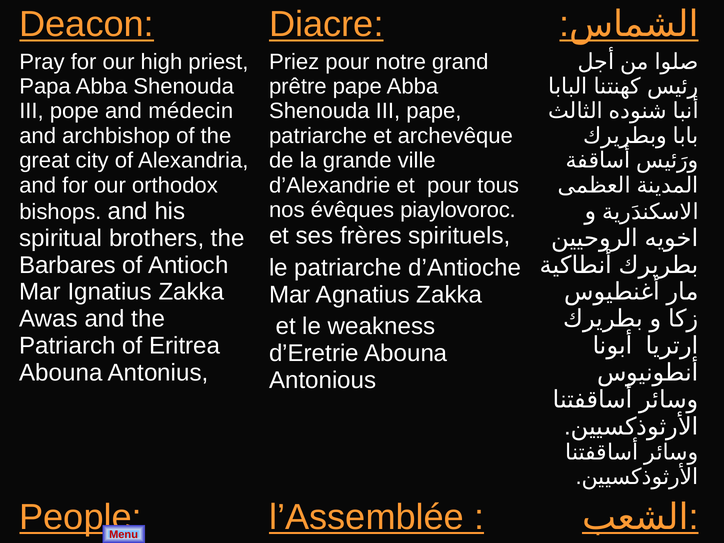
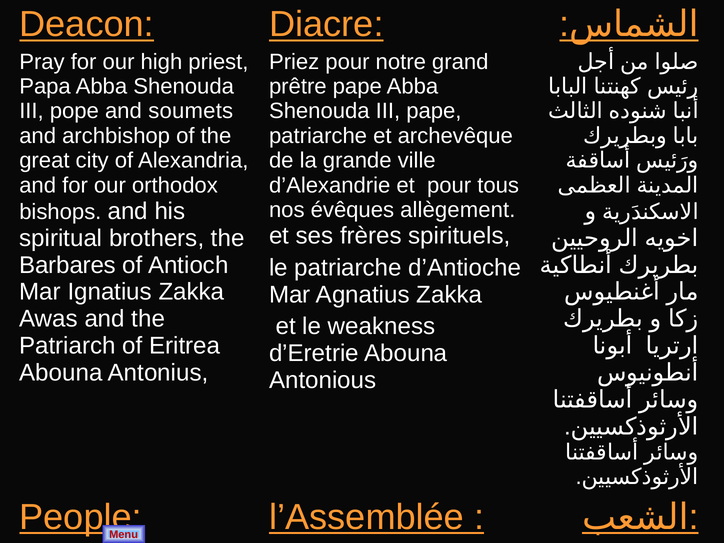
médecin: médecin -> soumets
piaylovoroc: piaylovoroc -> allègement
